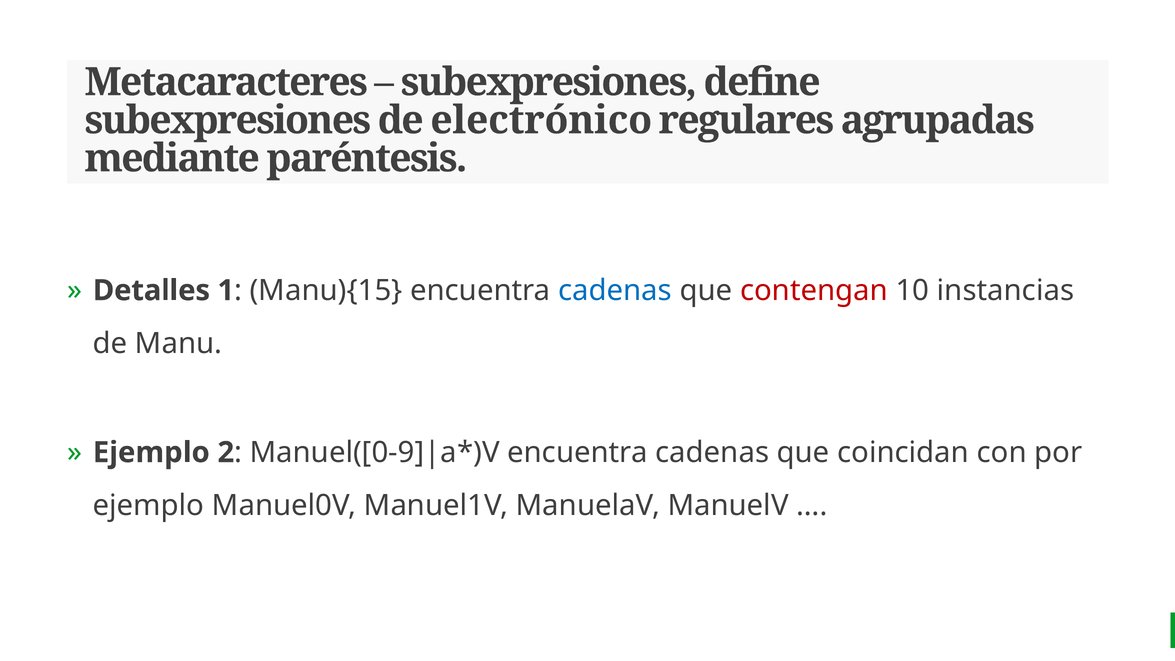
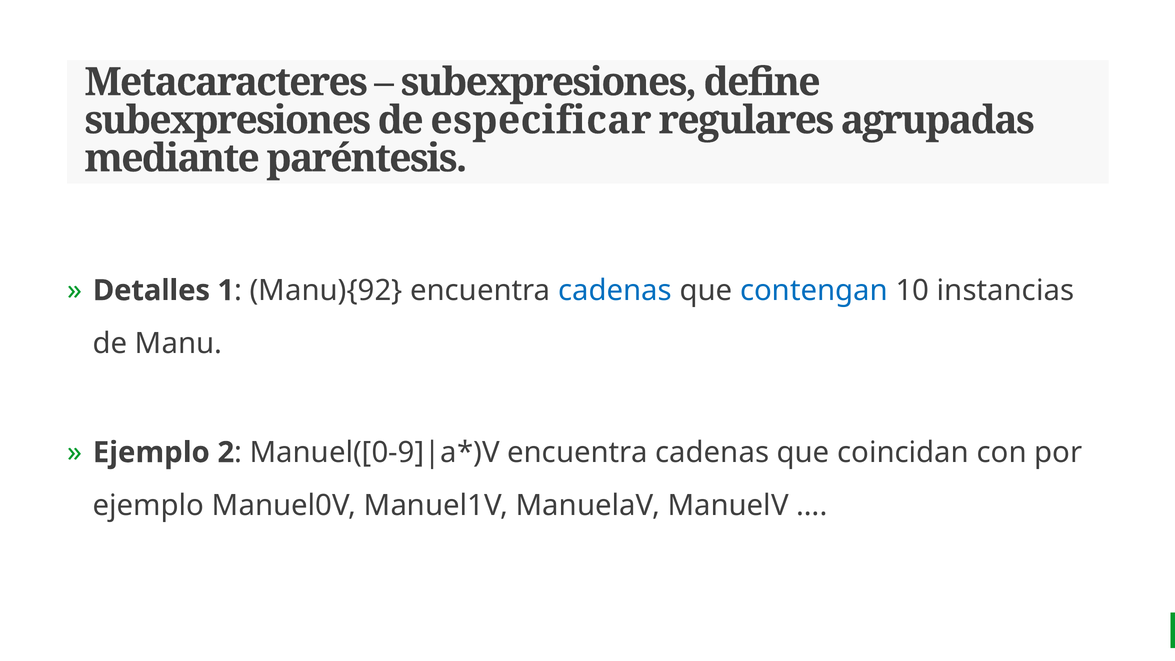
electrónico: electrónico -> especificar
Manu){15: Manu){15 -> Manu){92
contengan colour: red -> blue
